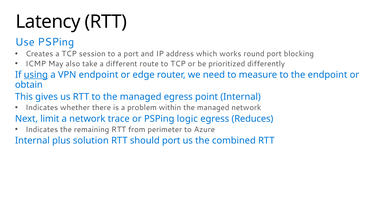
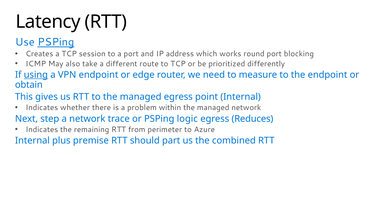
PSPing at (56, 42) underline: none -> present
limit: limit -> step
solution: solution -> premise
should port: port -> part
